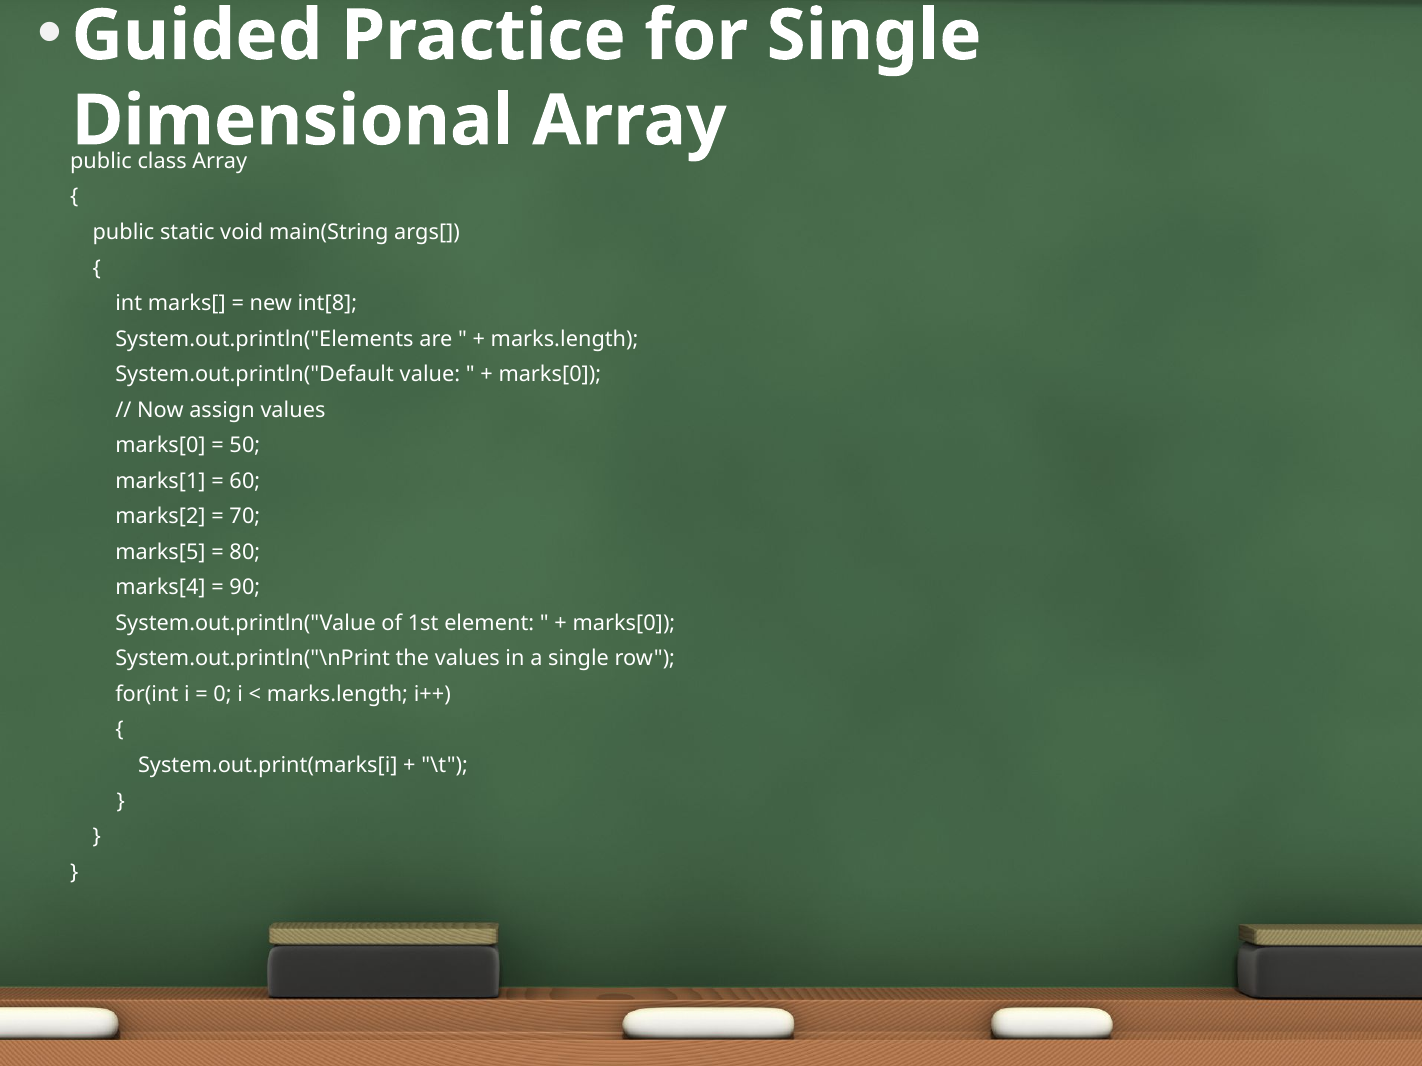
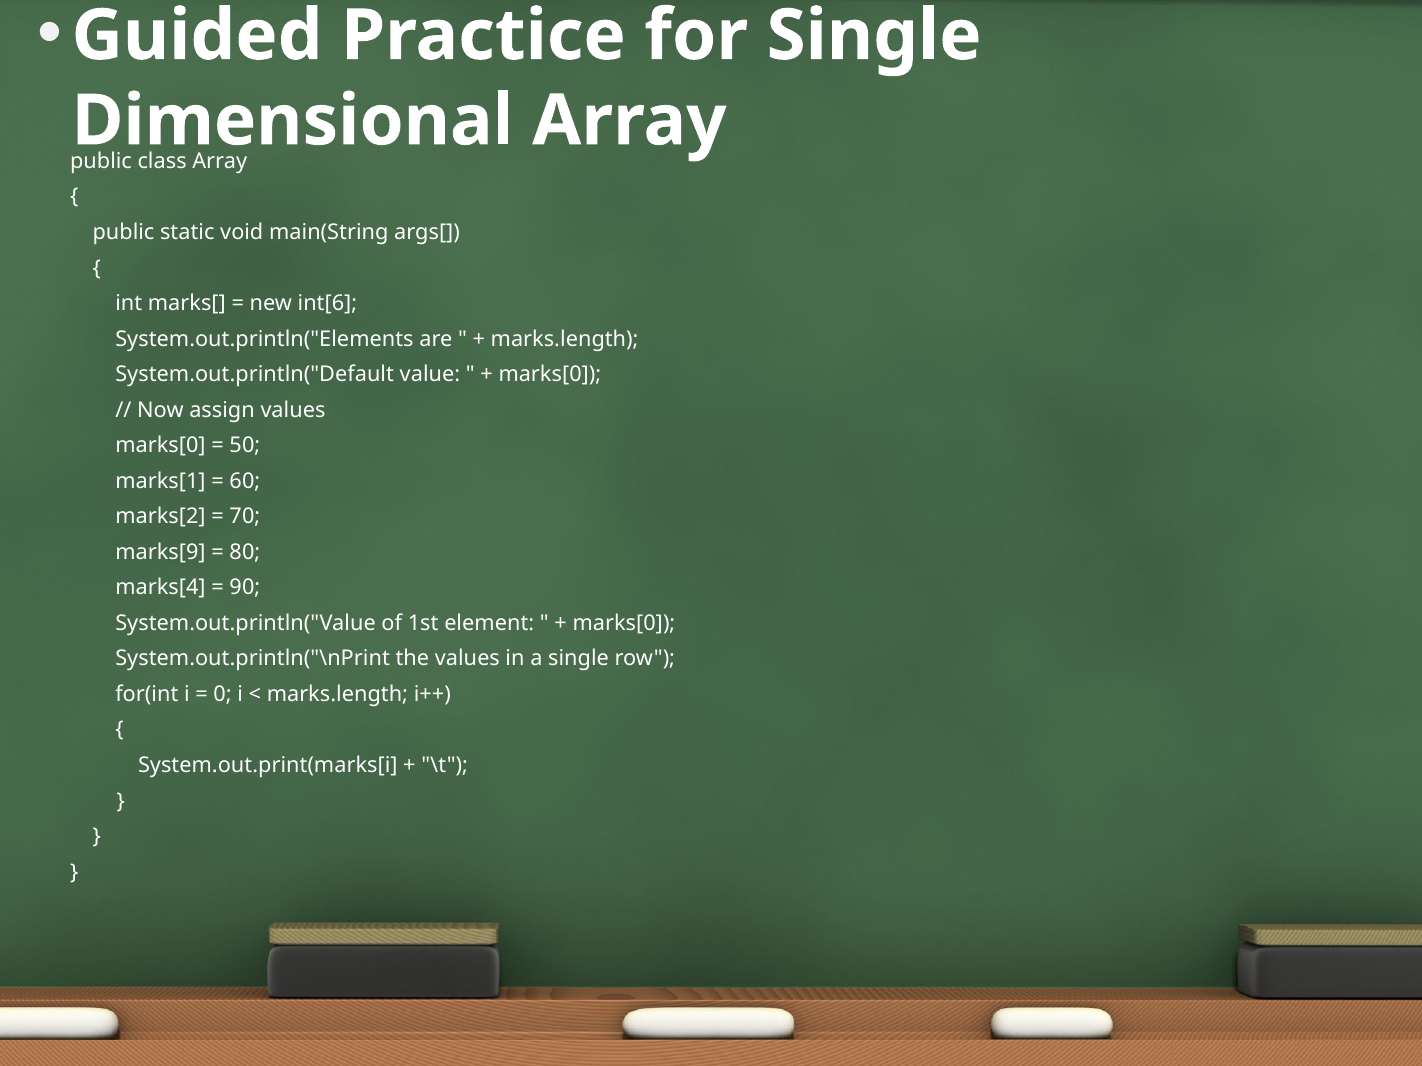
int[8: int[8 -> int[6
marks[5: marks[5 -> marks[9
